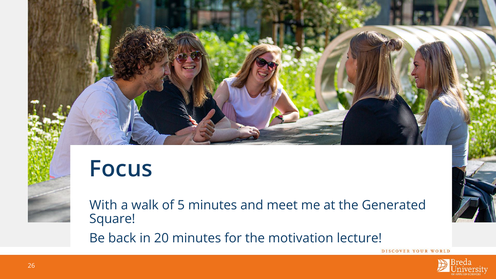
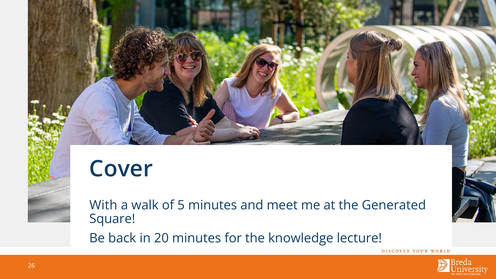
Focus: Focus -> Cover
motivation: motivation -> knowledge
